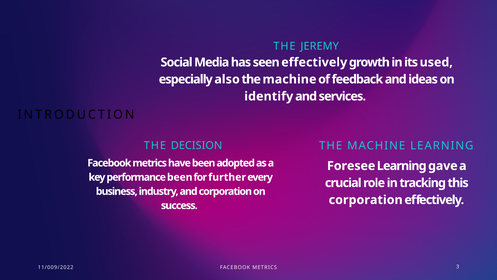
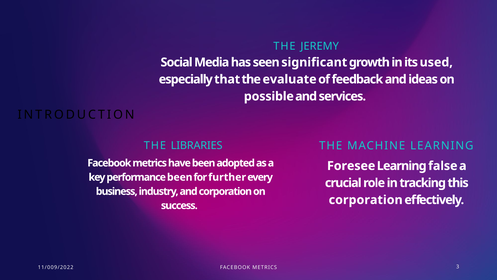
seen effectively: effectively -> significant
also: also -> that
machine at (289, 79): machine -> evaluate
identify: identify -> possible
DECISION: DECISION -> LIBRARIES
gave: gave -> false
